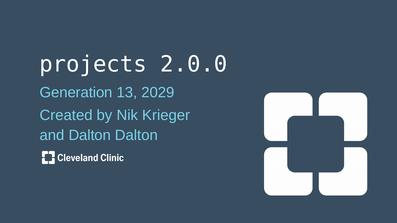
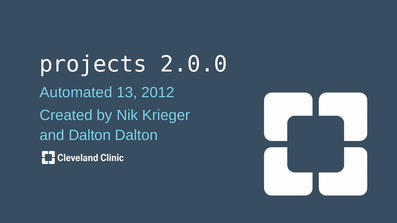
Generation: Generation -> Automated
2029: 2029 -> 2012
